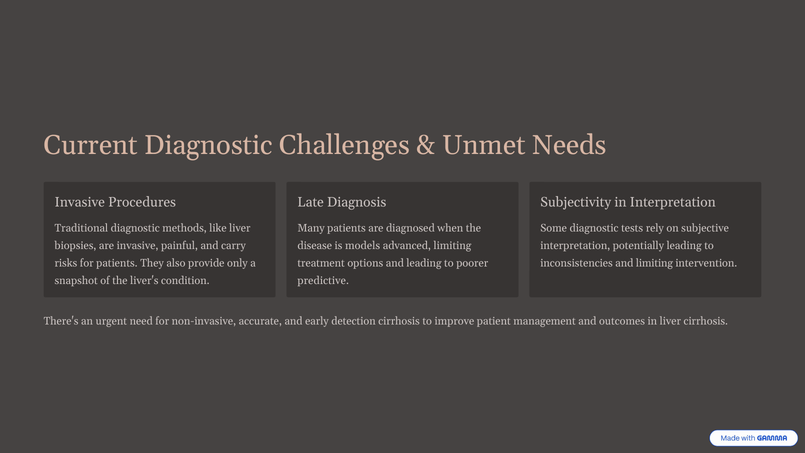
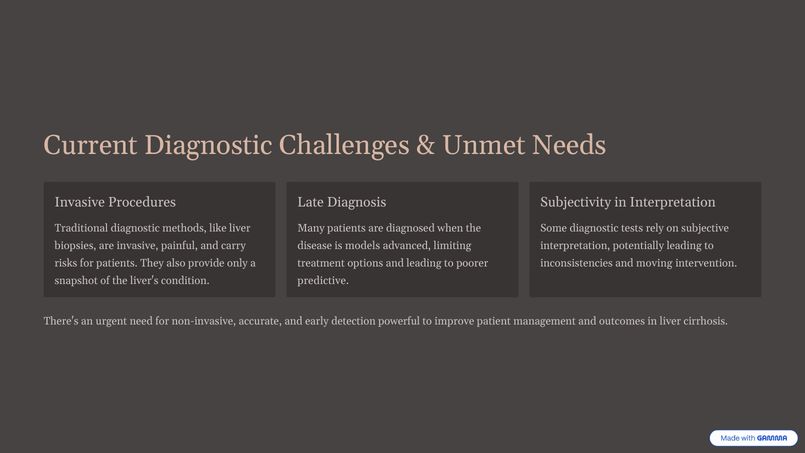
and limiting: limiting -> moving
detection cirrhosis: cirrhosis -> powerful
